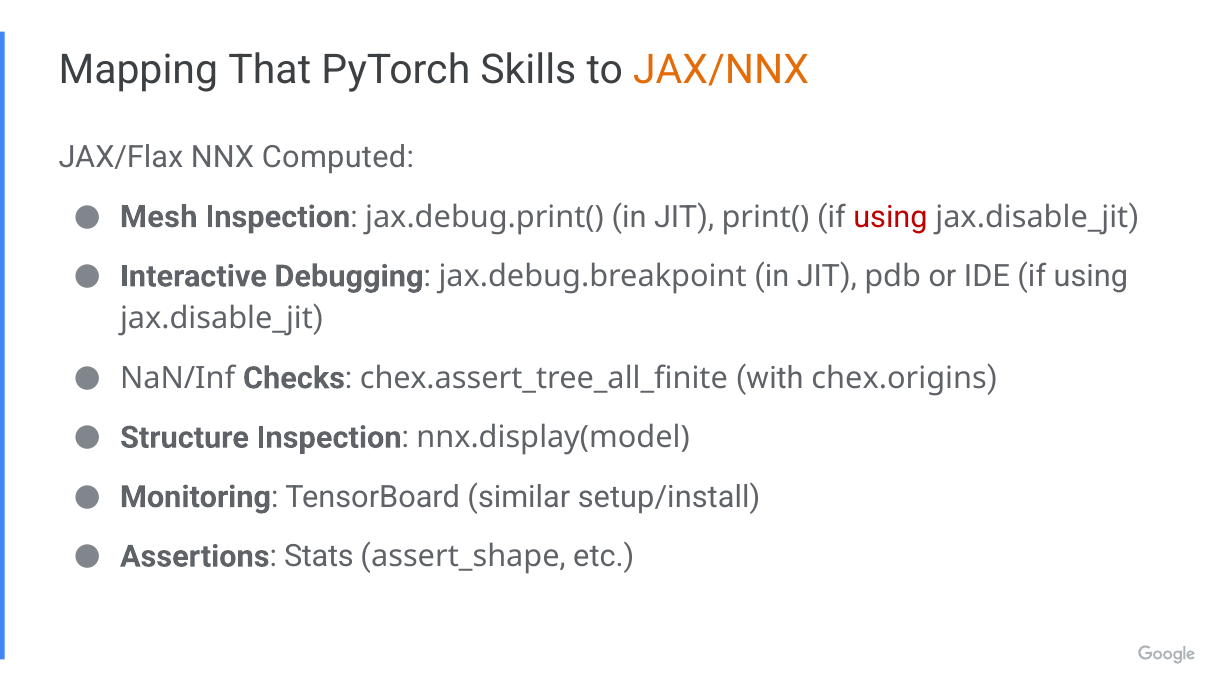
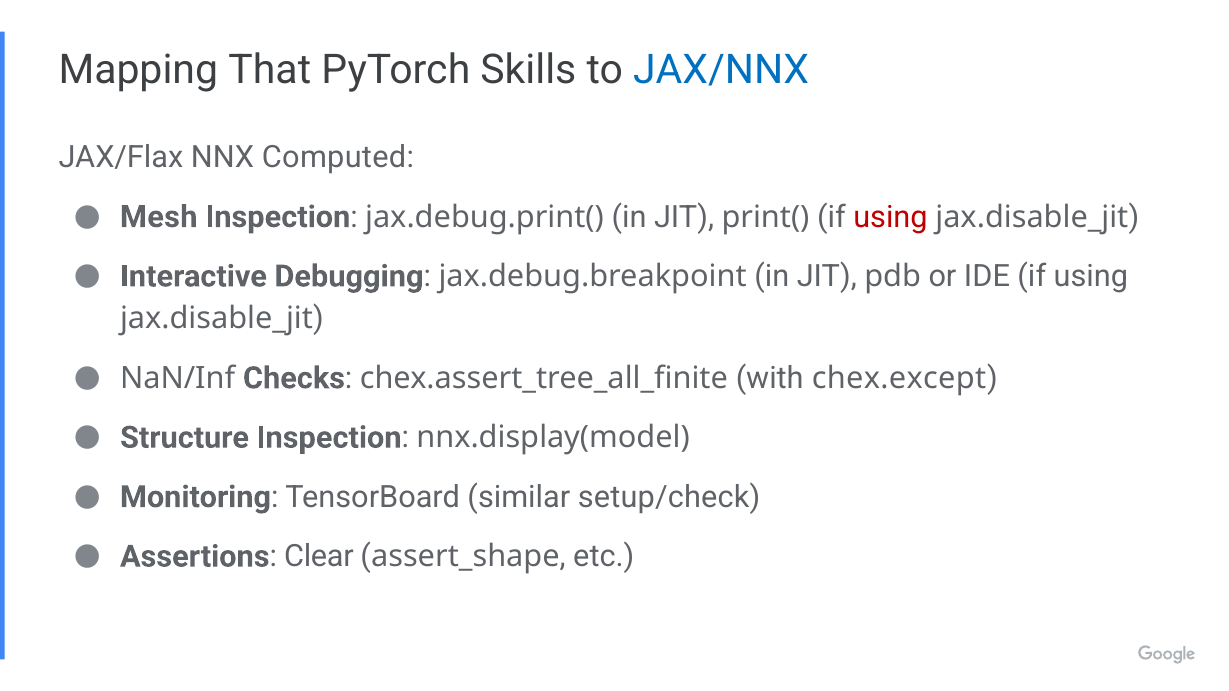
JAX/NNX colour: orange -> blue
chex.origins: chex.origins -> chex.except
setup/install: setup/install -> setup/check
Stats: Stats -> Clear
